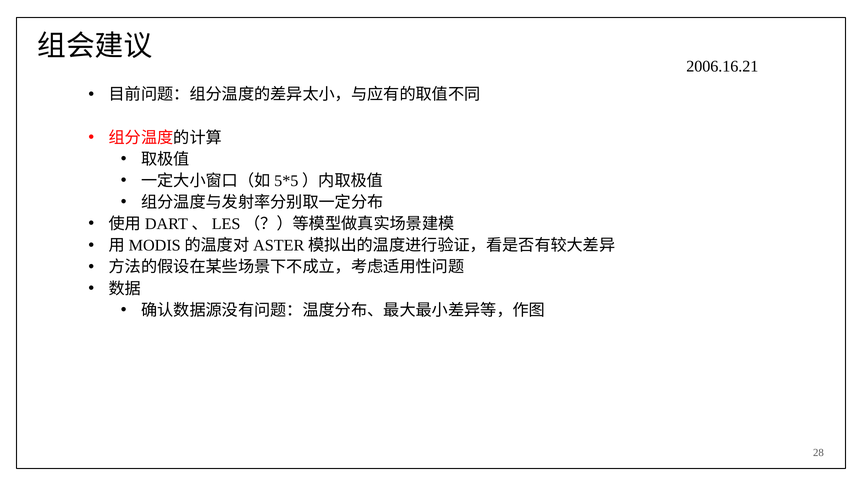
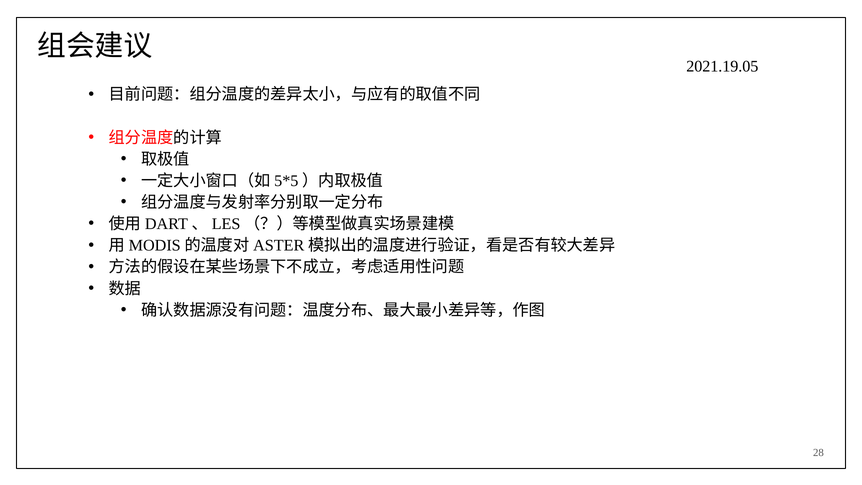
2006.16.21: 2006.16.21 -> 2021.19.05
